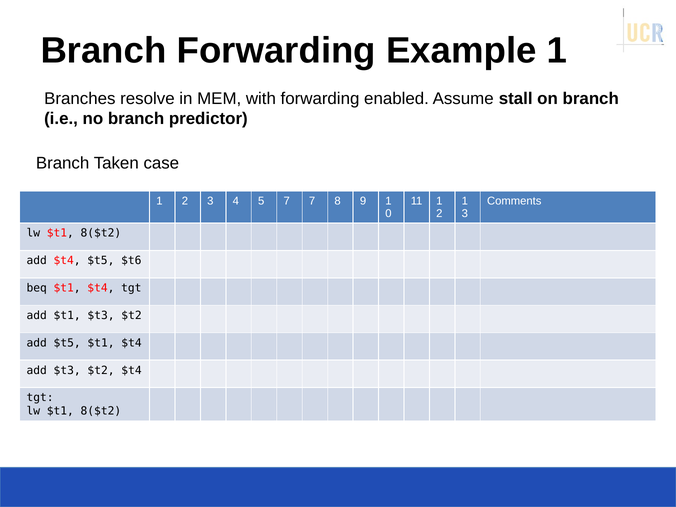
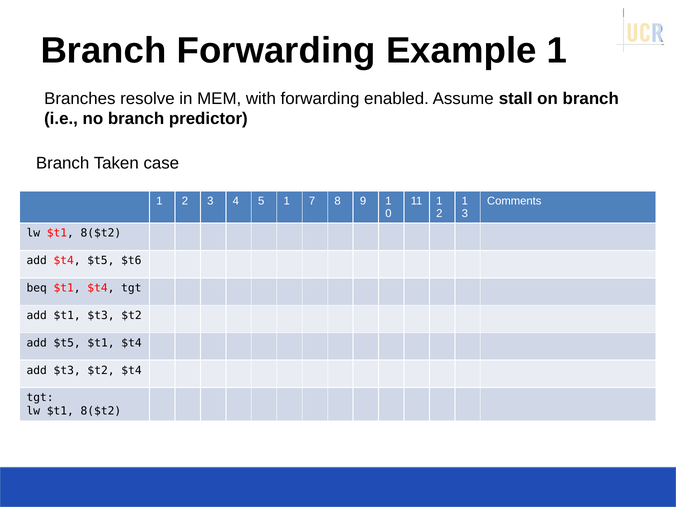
5 7: 7 -> 1
